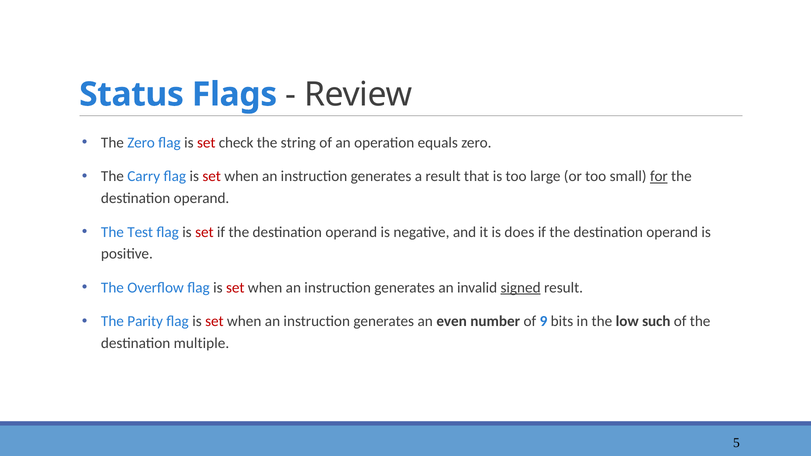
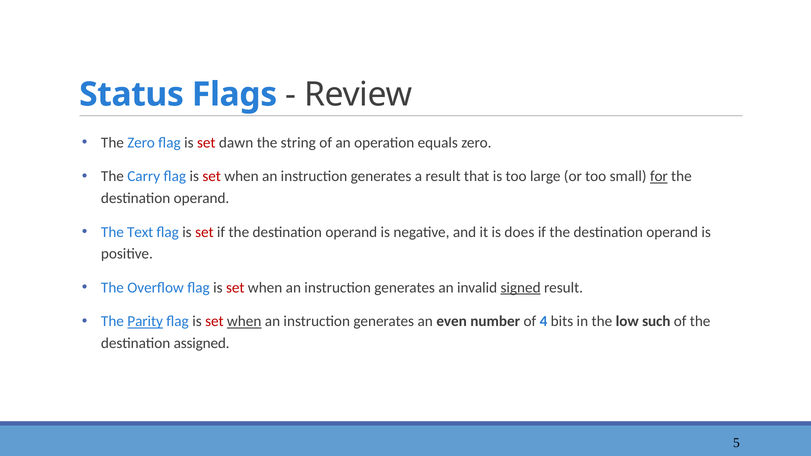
check: check -> dawn
Test: Test -> Text
Parity underline: none -> present
when at (244, 321) underline: none -> present
9: 9 -> 4
multiple: multiple -> assigned
